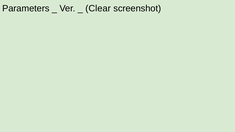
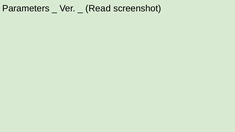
Clear: Clear -> Read
